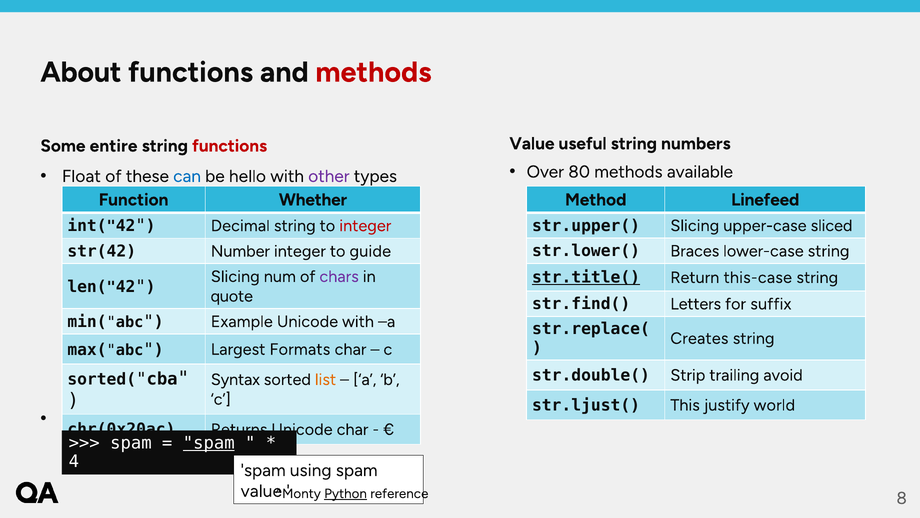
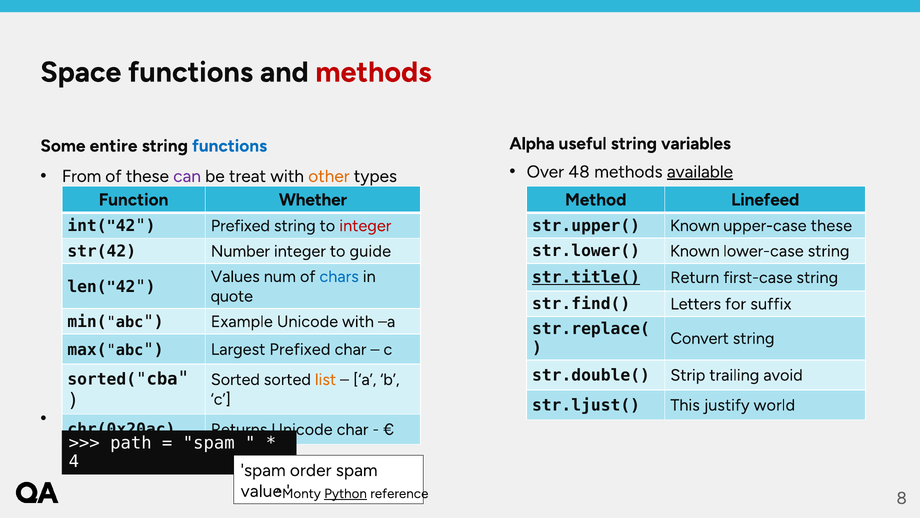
About: About -> Space
Value at (532, 143): Value -> Alpha
numbers: numbers -> variables
functions at (230, 146) colour: red -> blue
80: 80 -> 48
available underline: none -> present
Float: Float -> From
can colour: blue -> purple
hello: hello -> treat
other colour: purple -> orange
int("42 Decimal: Decimal -> Prefixed
str.upper( Slicing: Slicing -> Known
upper-case sliced: sliced -> these
str.lower( Braces: Braces -> Known
Slicing at (235, 276): Slicing -> Values
chars colour: purple -> blue
this-case: this-case -> first-case
Creates: Creates -> Convert
Largest Formats: Formats -> Prefixed
Syntax at (235, 379): Syntax -> Sorted
spam at (131, 443): spam -> path
spam at (209, 443) underline: present -> none
using: using -> order
